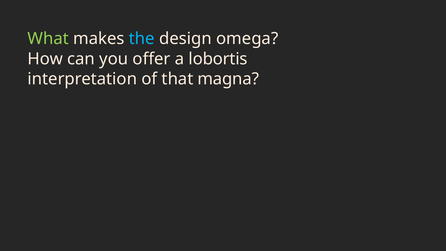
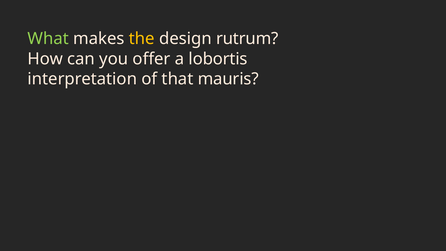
the colour: light blue -> yellow
omega: omega -> rutrum
magna: magna -> mauris
